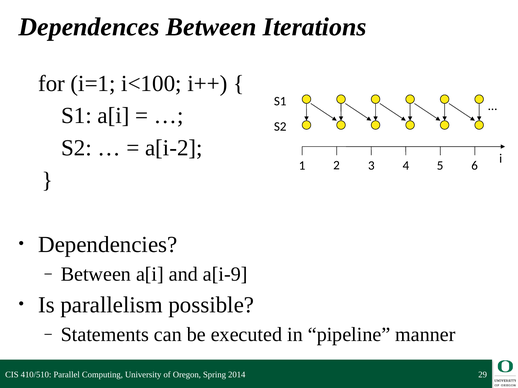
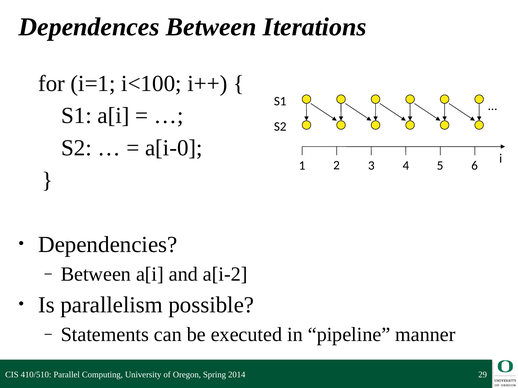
a[i-2: a[i-2 -> a[i-0
a[i-9: a[i-9 -> a[i-2
